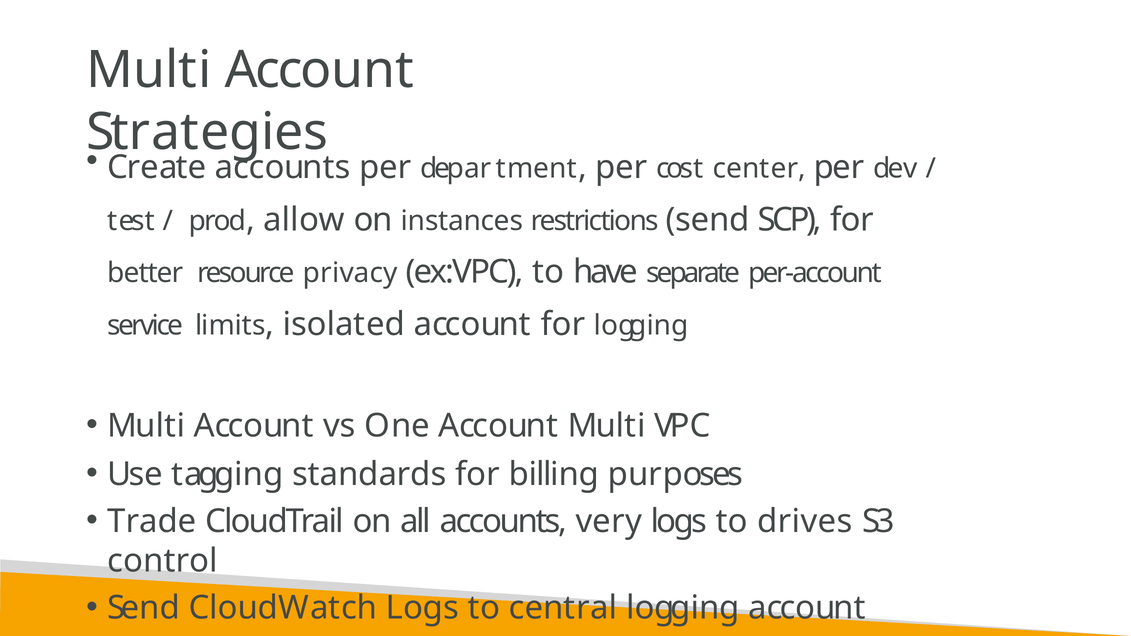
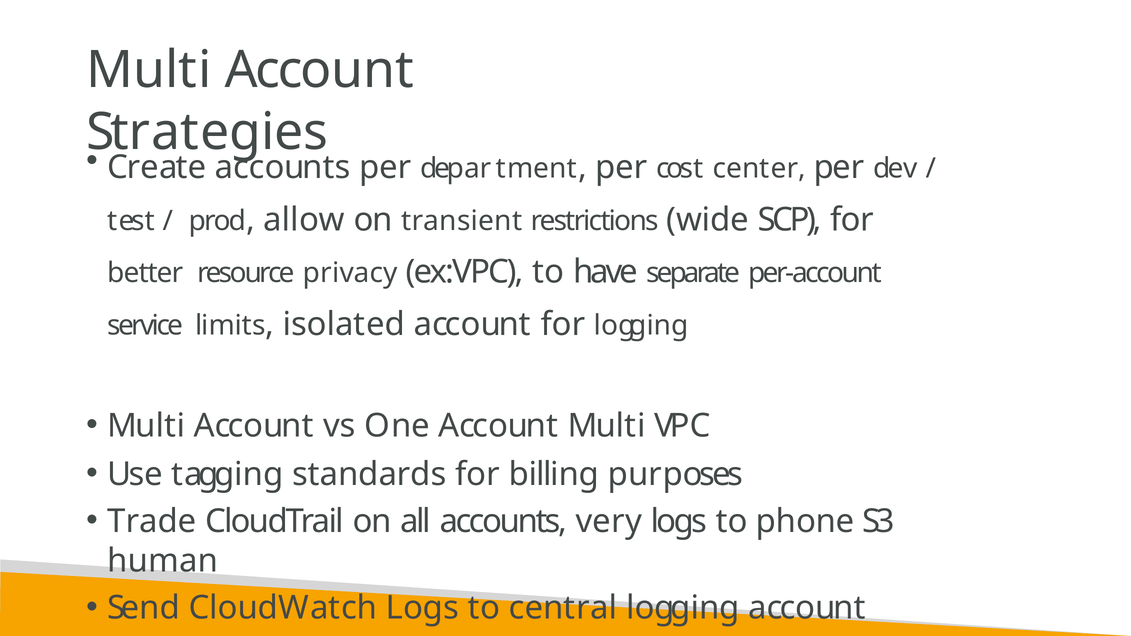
instances: instances -> transient
restrictions send: send -> wide
drives: drives -> phone
control: control -> human
